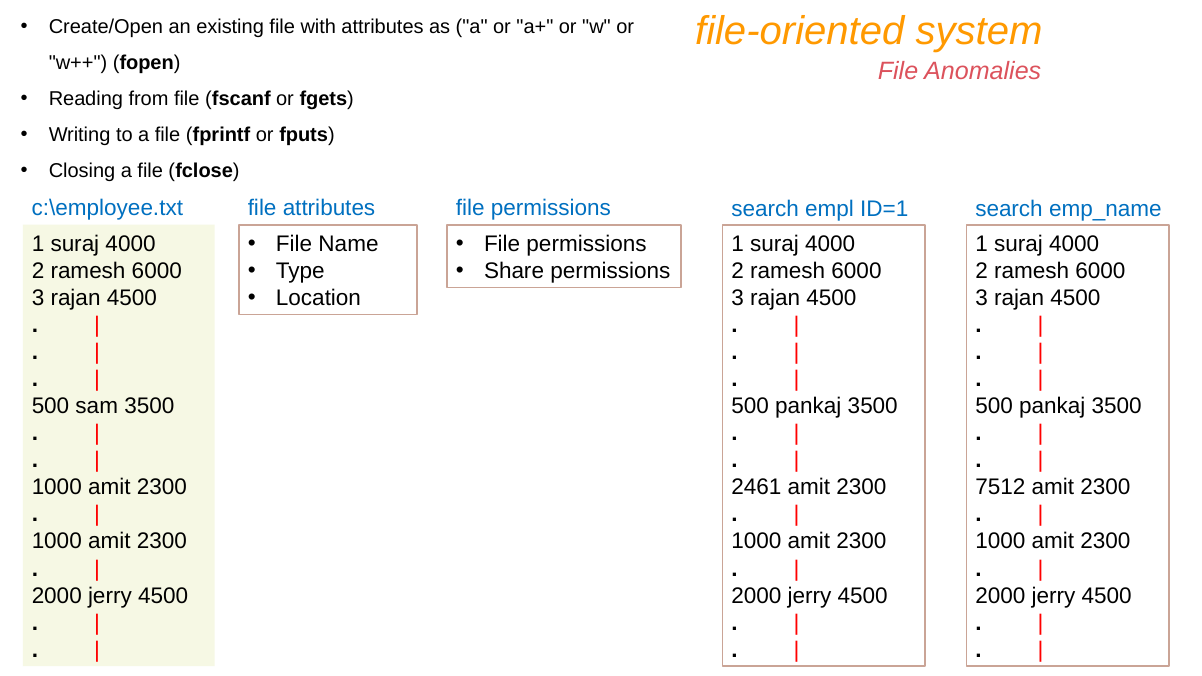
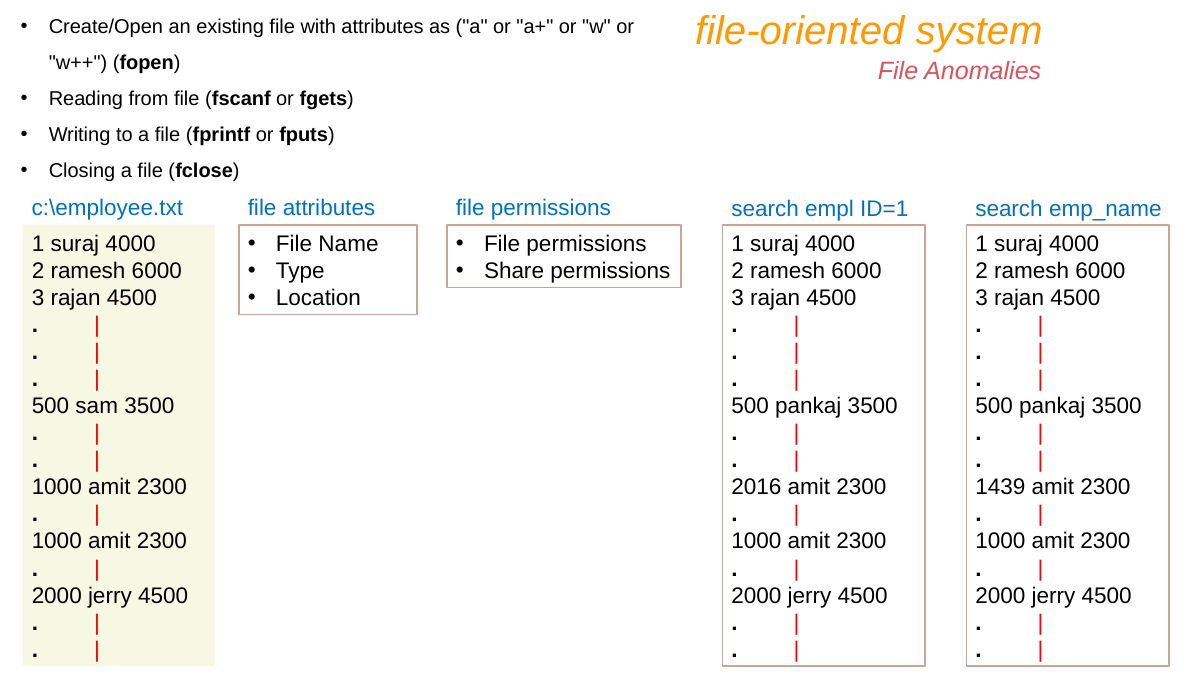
2461: 2461 -> 2016
7512: 7512 -> 1439
